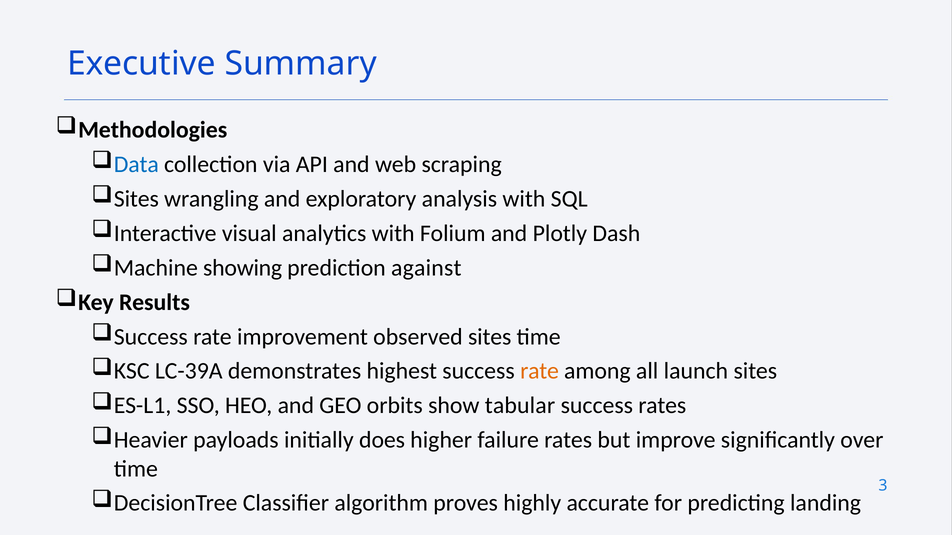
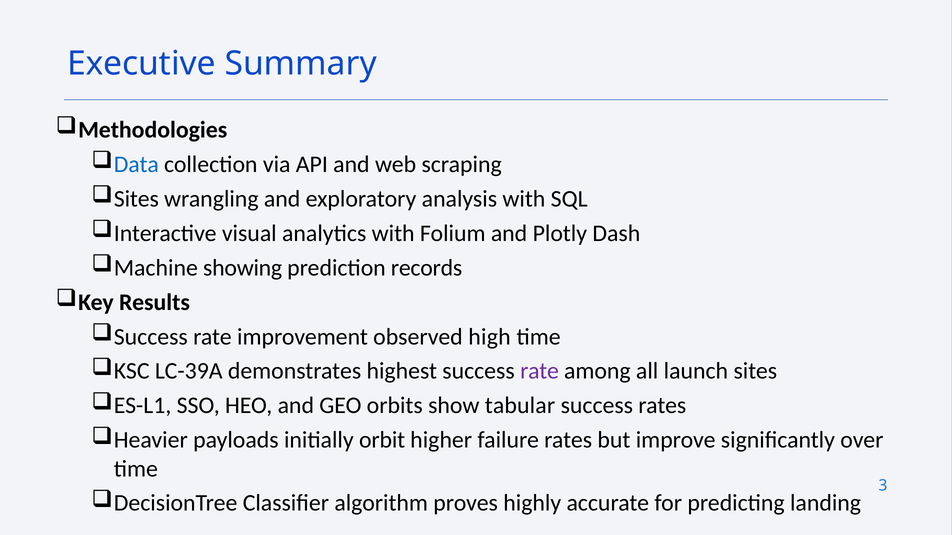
against: against -> records
observed sites: sites -> high
rate at (540, 371) colour: orange -> purple
does: does -> orbit
